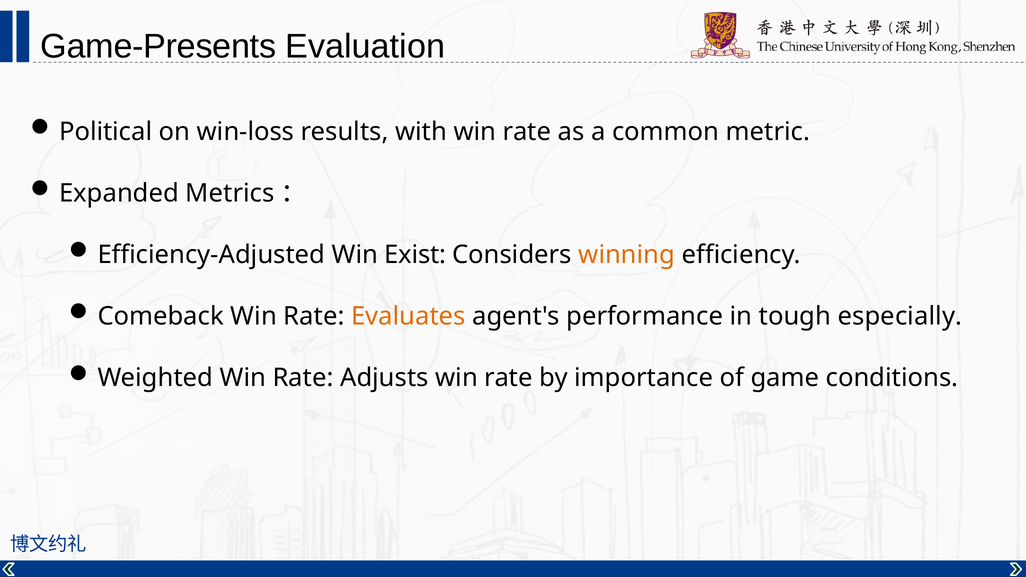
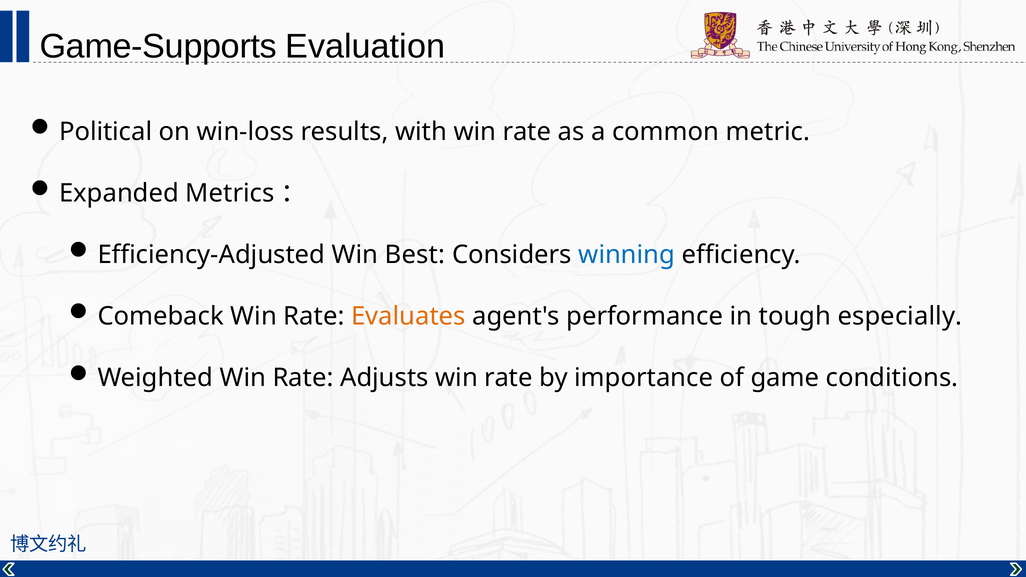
Game-Presents: Game-Presents -> Game-Supports
Exist: Exist -> Best
winning colour: orange -> blue
